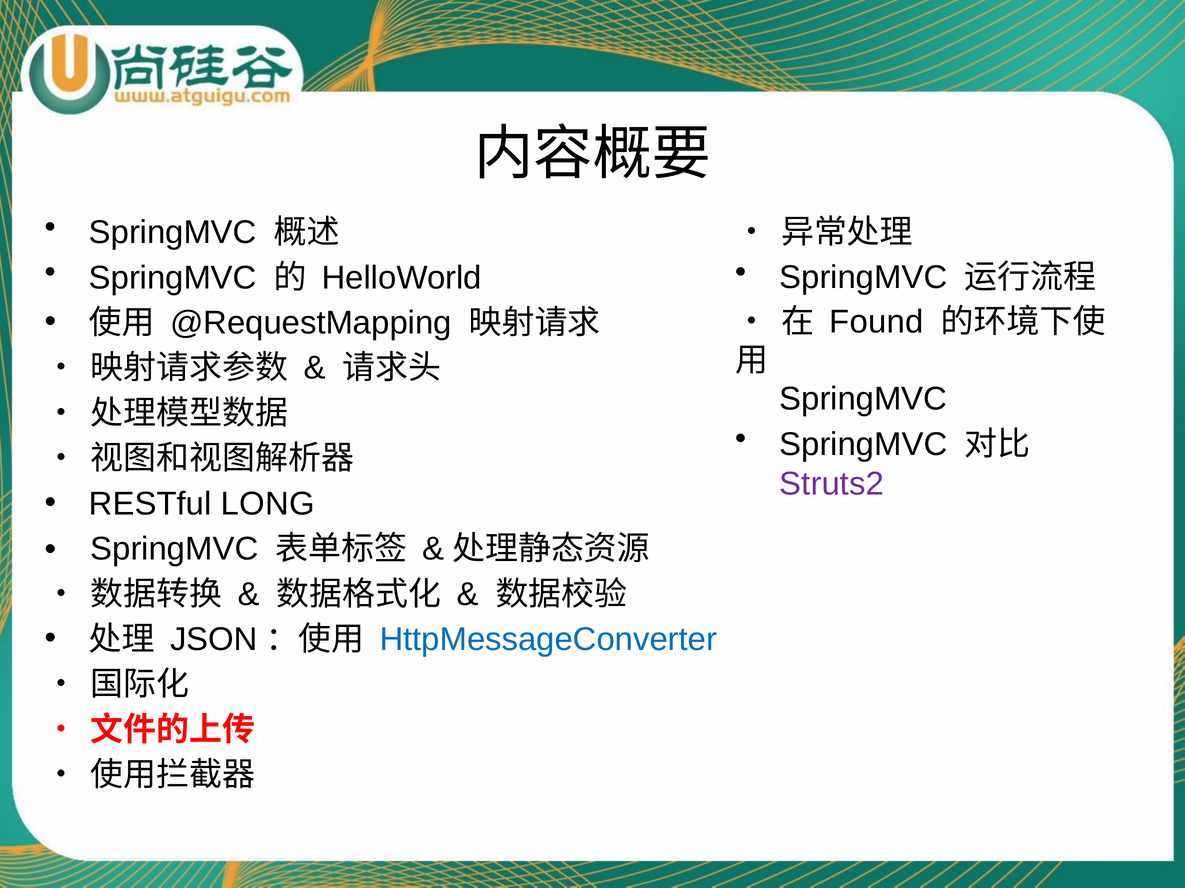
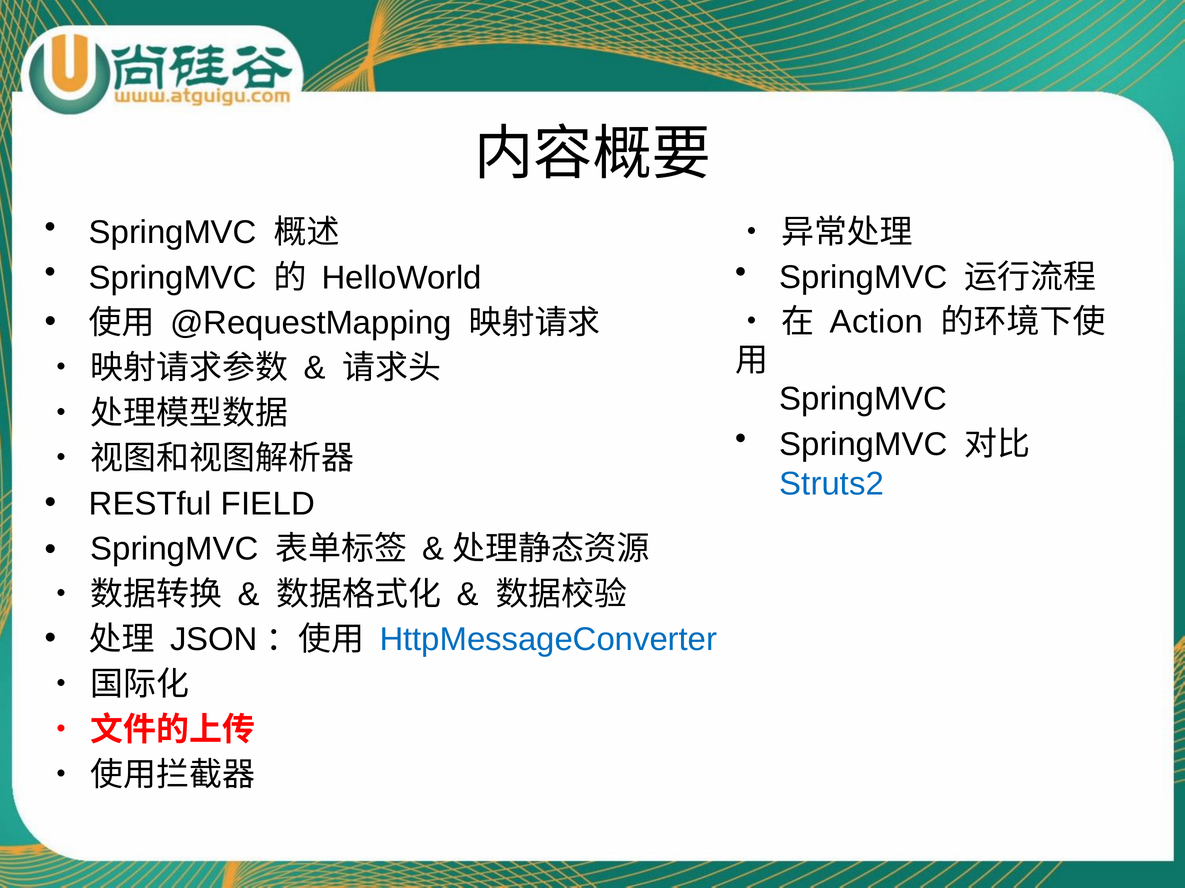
Found: Found -> Action
Struts2 colour: purple -> blue
LONG: LONG -> FIELD
